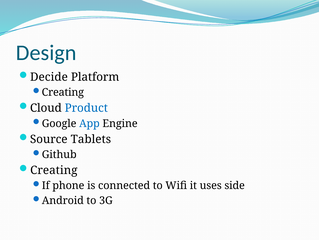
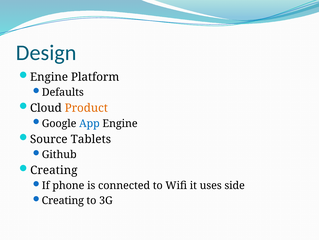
Decide at (49, 77): Decide -> Engine
Creating at (63, 92): Creating -> Defaults
Product colour: blue -> orange
Android at (63, 200): Android -> Creating
